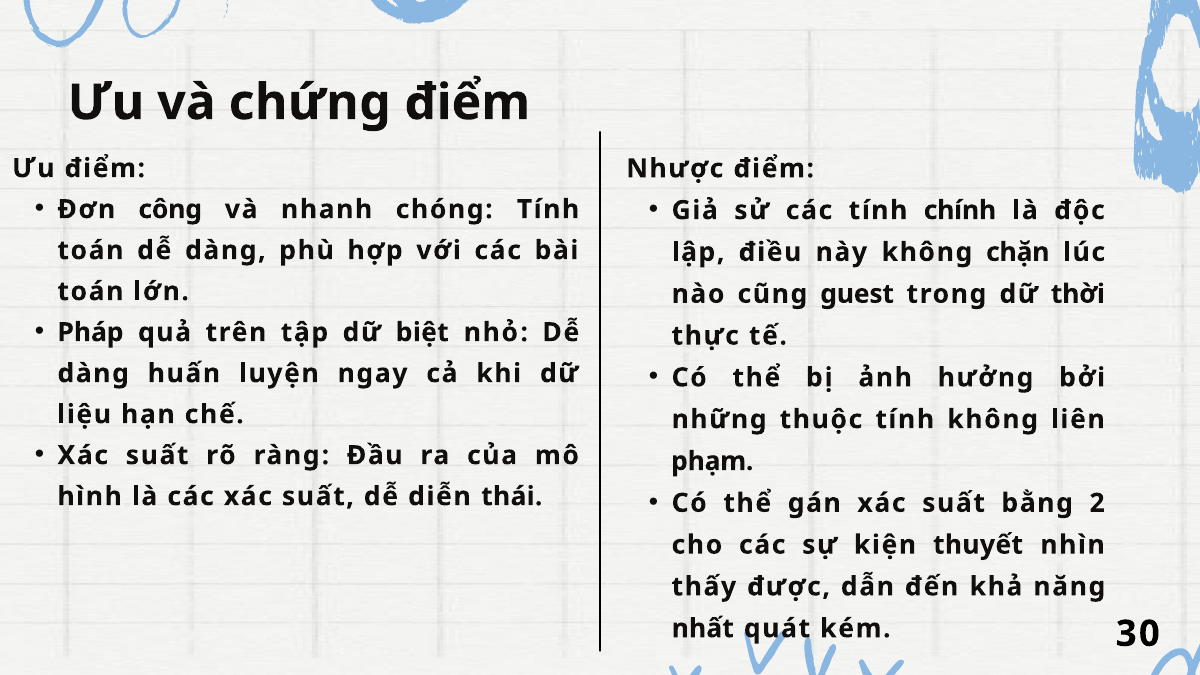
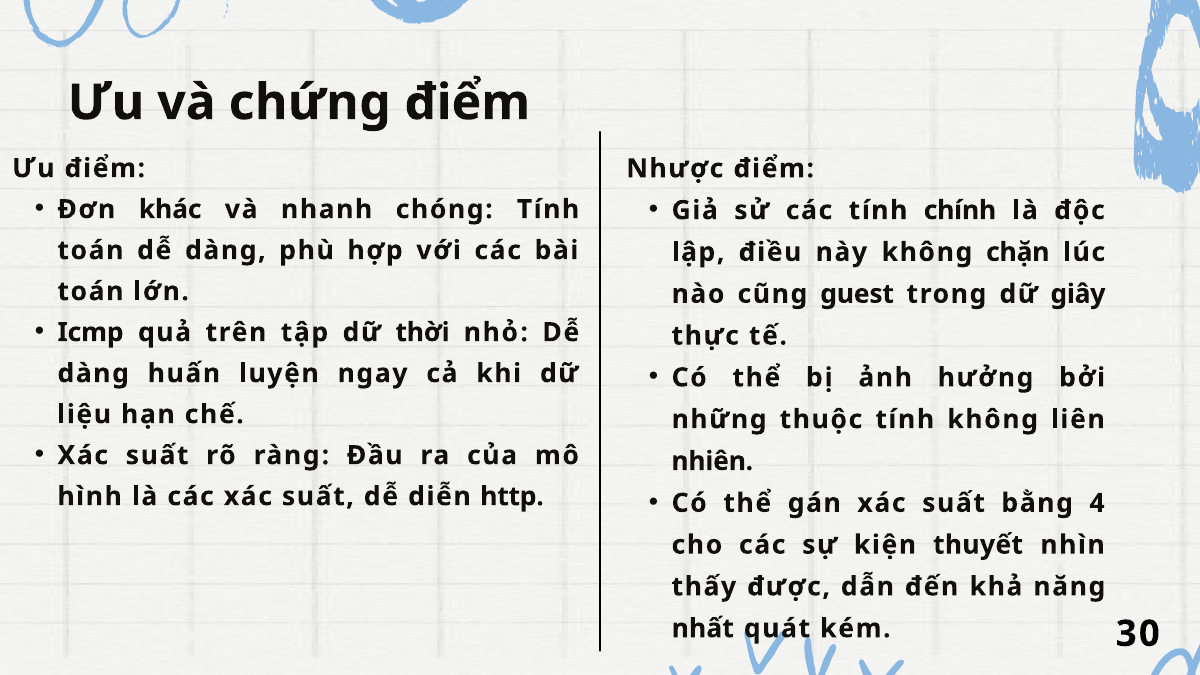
công: công -> khác
thời: thời -> giây
Pháp: Pháp -> Icmp
biệt: biệt -> thời
phạm: phạm -> nhiên
2: 2 -> 4
thái: thái -> http
